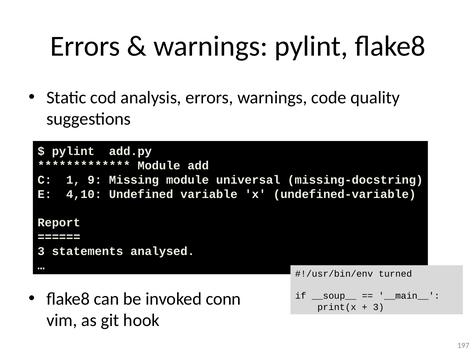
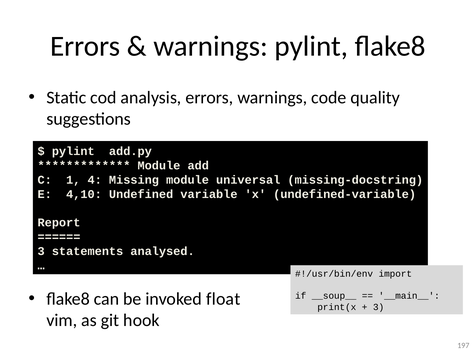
9: 9 -> 4
turned: turned -> import
conn: conn -> float
